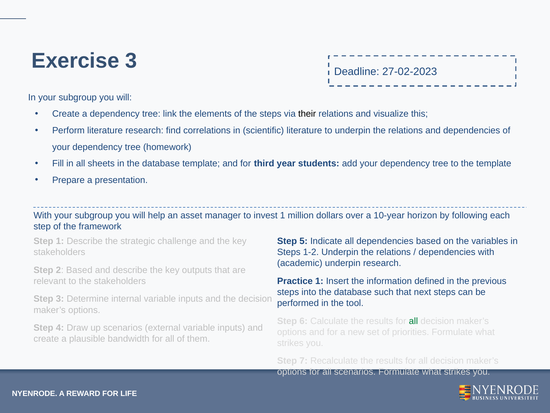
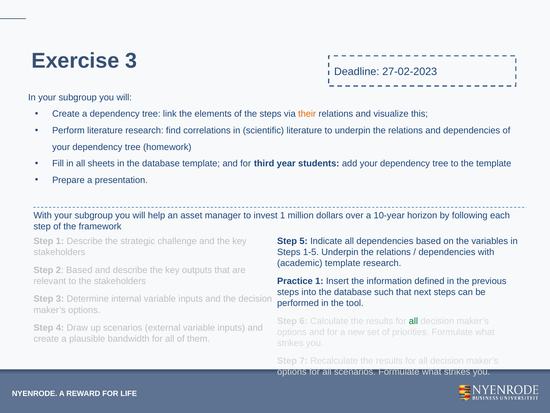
their colour: black -> orange
1-2: 1-2 -> 1-5
academic underpin: underpin -> template
